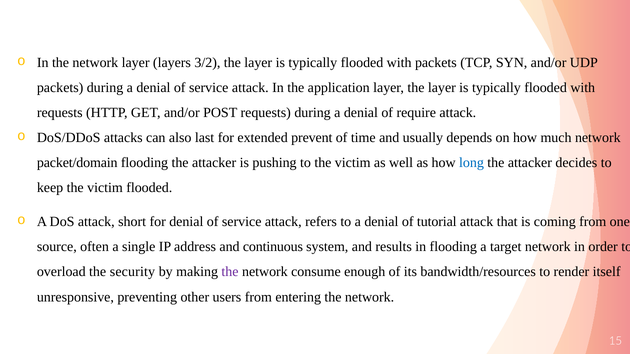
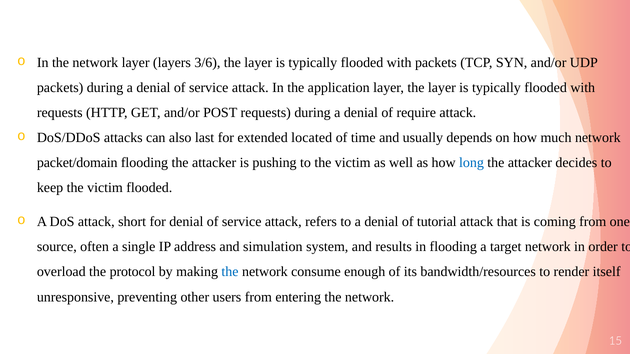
3/2: 3/2 -> 3/6
prevent: prevent -> located
continuous: continuous -> simulation
security: security -> protocol
the at (230, 272) colour: purple -> blue
